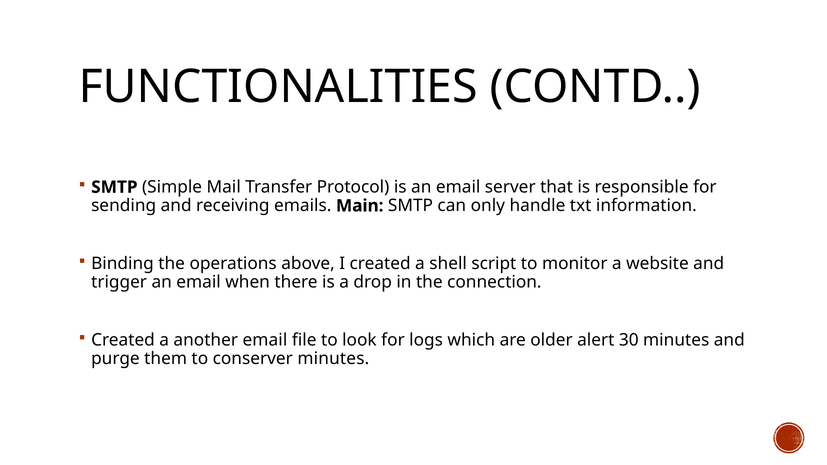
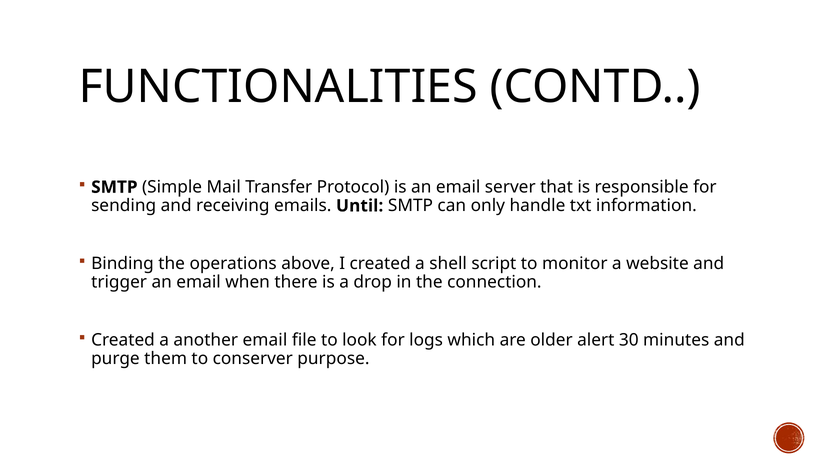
Main: Main -> Until
conserver minutes: minutes -> purpose
